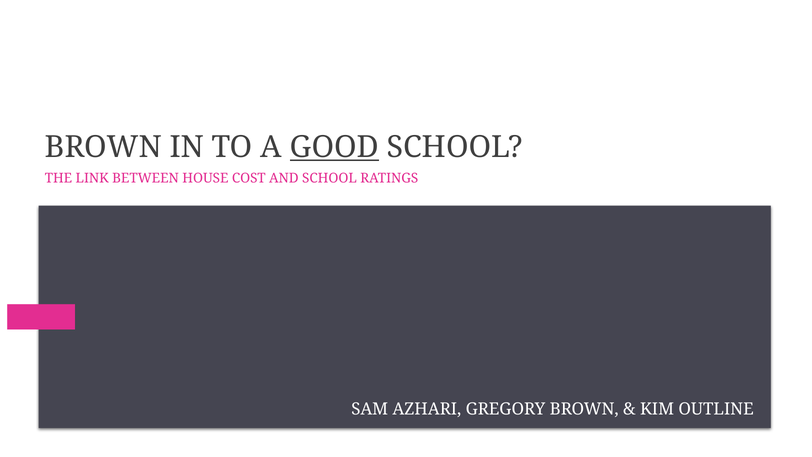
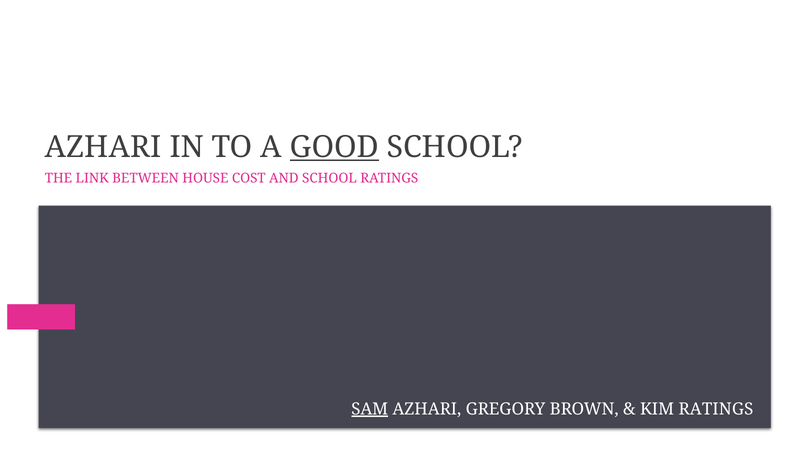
BROWN at (103, 147): BROWN -> AZHARI
SAM underline: none -> present
KIM OUTLINE: OUTLINE -> RATINGS
